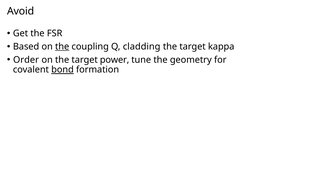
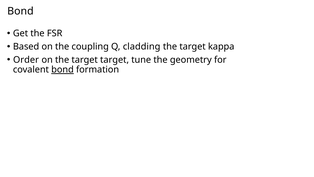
Avoid at (21, 11): Avoid -> Bond
the at (62, 46) underline: present -> none
target power: power -> target
